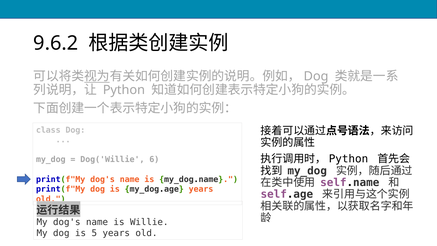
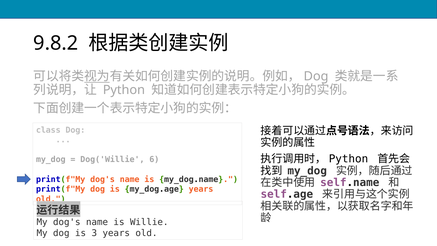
9.6.2: 9.6.2 -> 9.8.2
5: 5 -> 3
